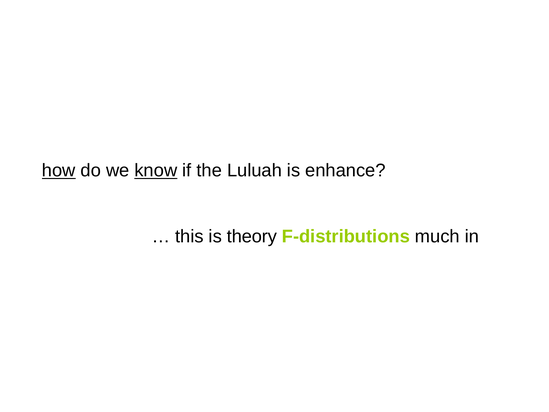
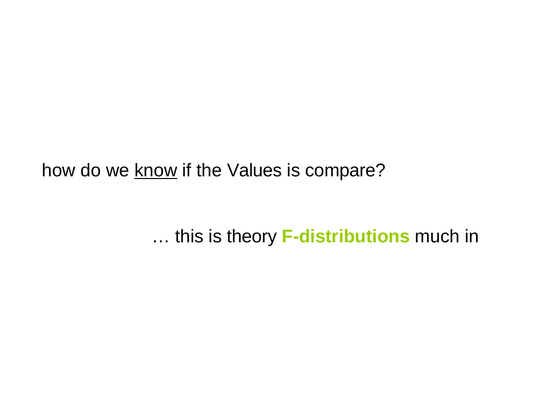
how underline: present -> none
Luluah: Luluah -> Values
enhance: enhance -> compare
